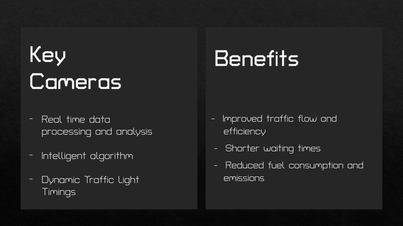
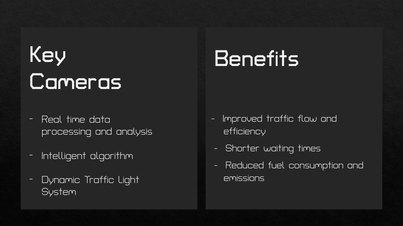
Timings: Timings -> System
